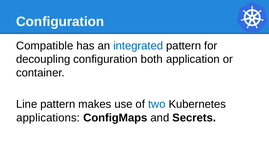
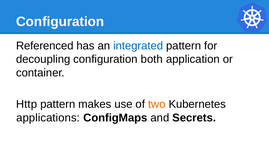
Compatible: Compatible -> Referenced
Line: Line -> Http
two colour: blue -> orange
